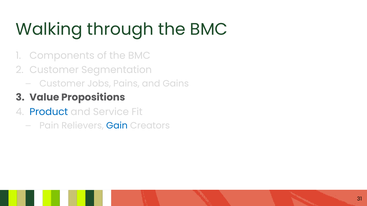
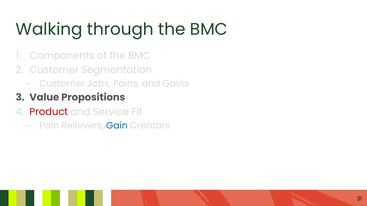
Product colour: blue -> red
